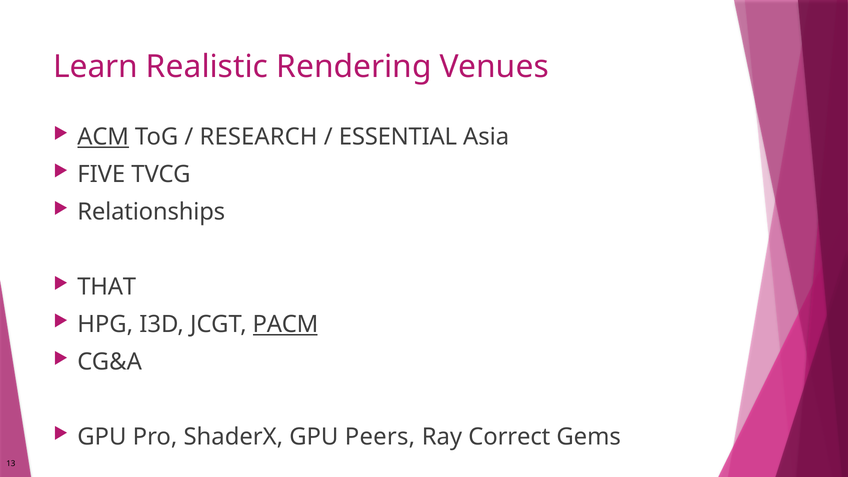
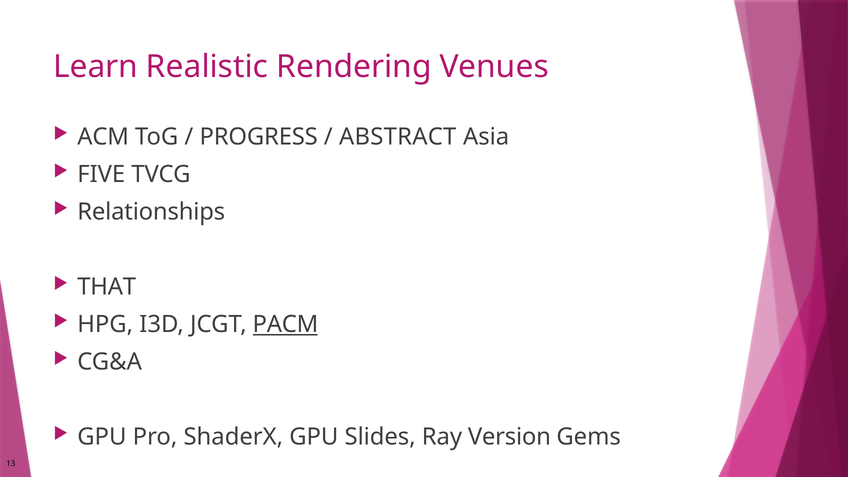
ACM underline: present -> none
RESEARCH: RESEARCH -> PROGRESS
ESSENTIAL: ESSENTIAL -> ABSTRACT
Peers: Peers -> Slides
Correct: Correct -> Version
